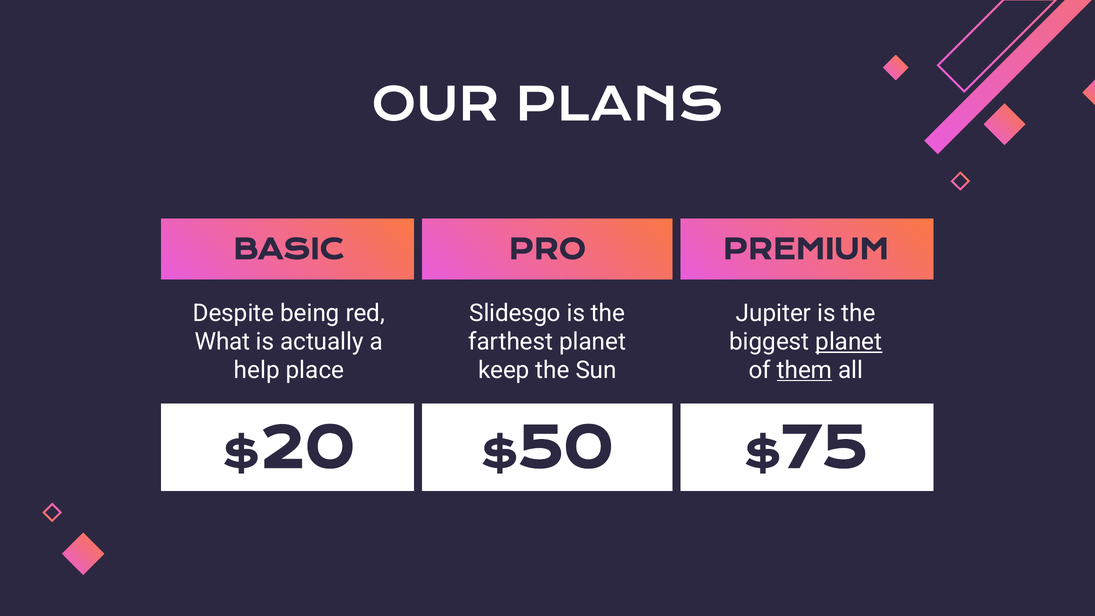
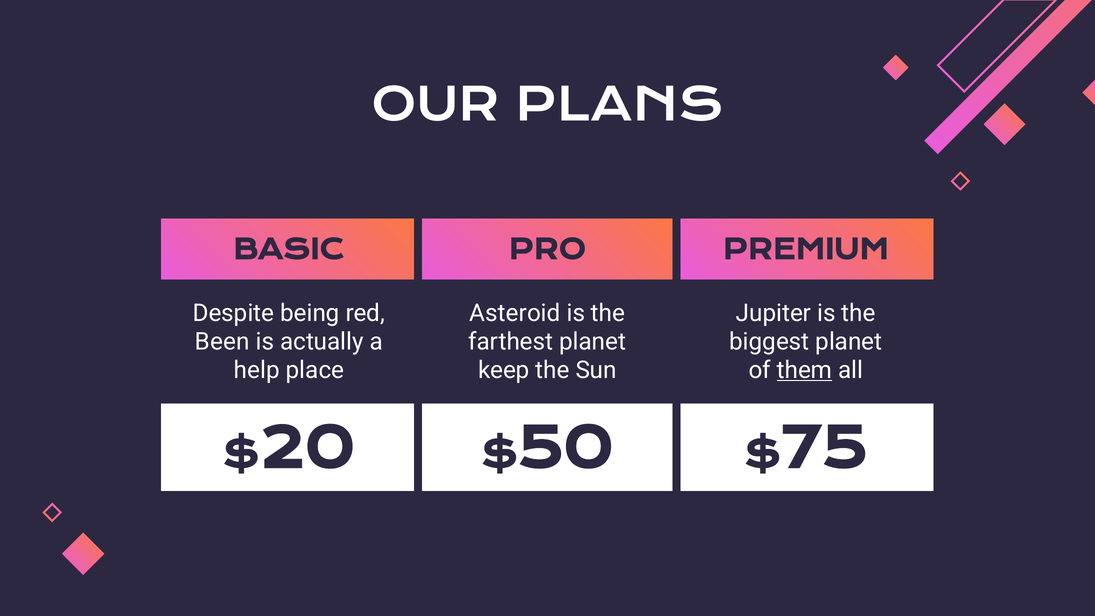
Slidesgo: Slidesgo -> Asteroid
What: What -> Been
planet at (849, 342) underline: present -> none
